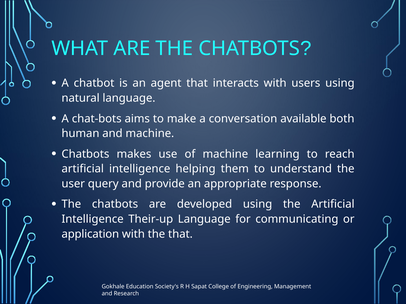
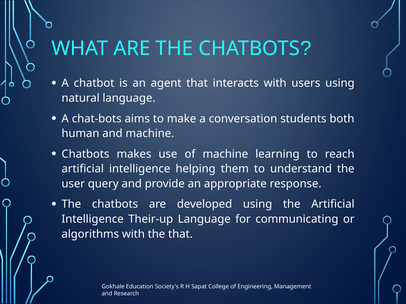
available: available -> students
application: application -> algorithms
